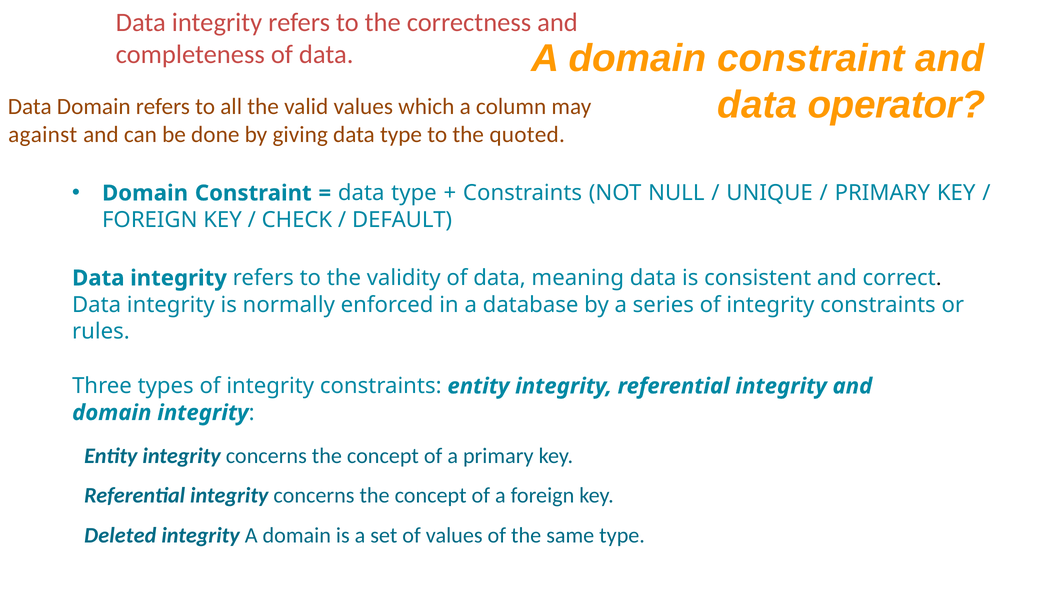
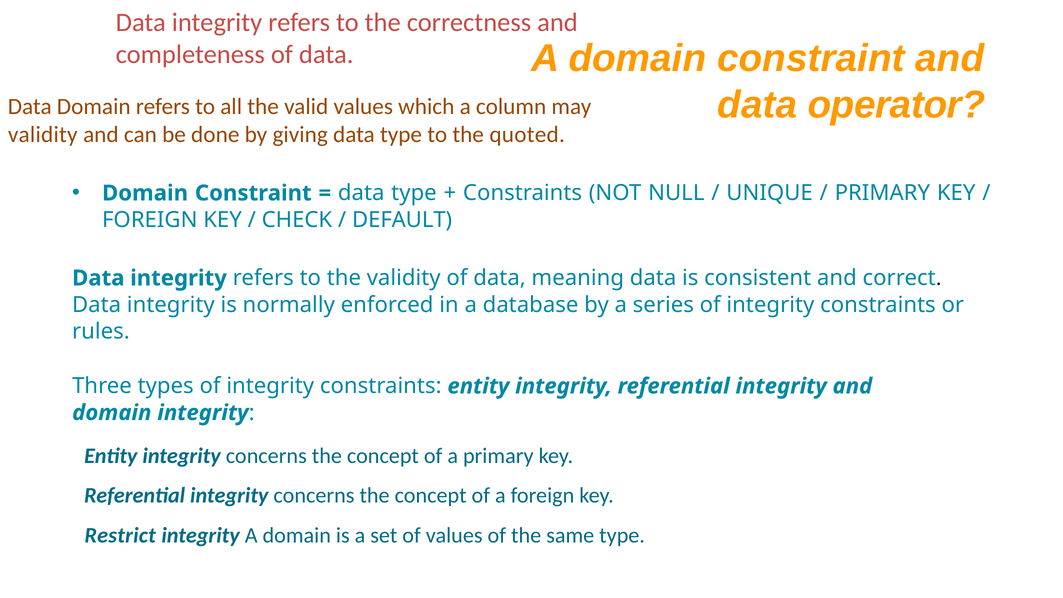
against at (43, 135): against -> validity
Deleted: Deleted -> Restrict
